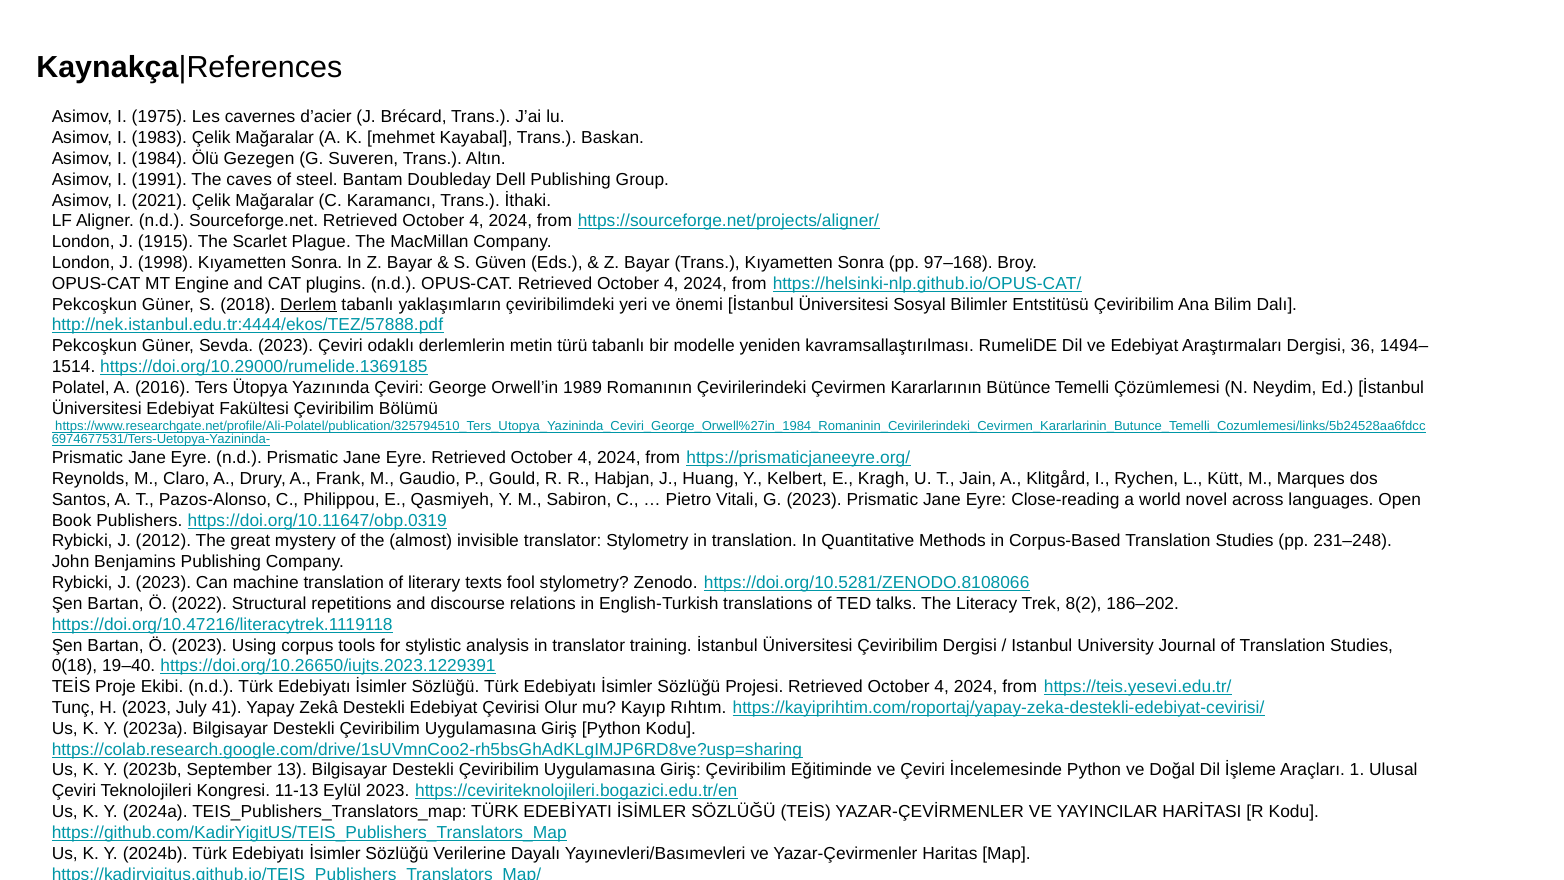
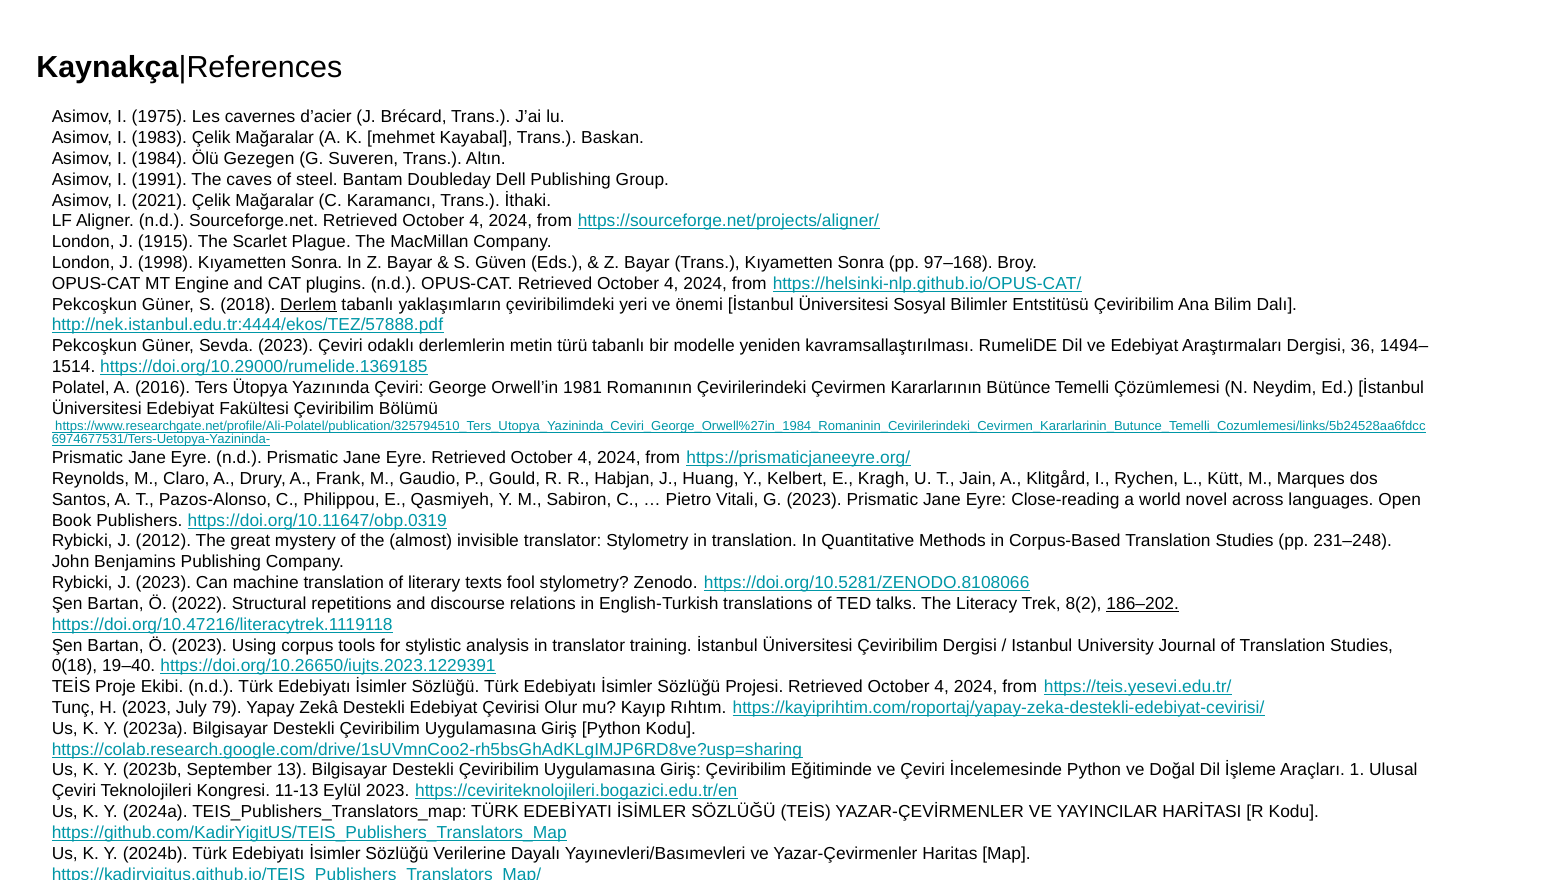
1989: 1989 -> 1981
186–202 underline: none -> present
41: 41 -> 79
